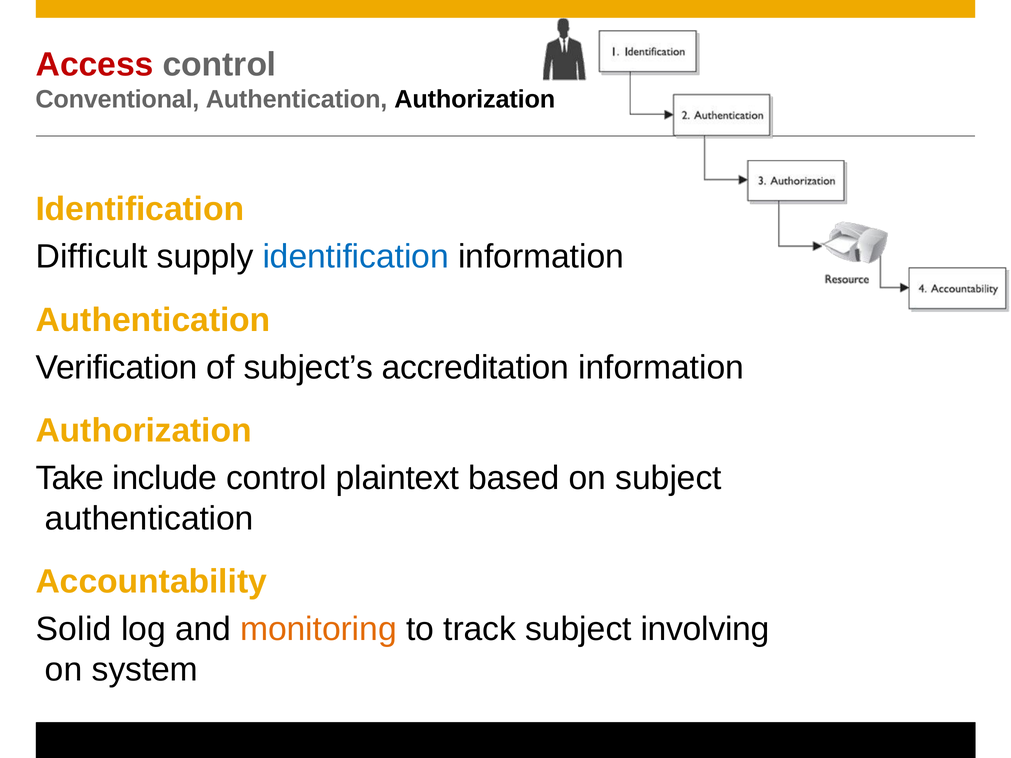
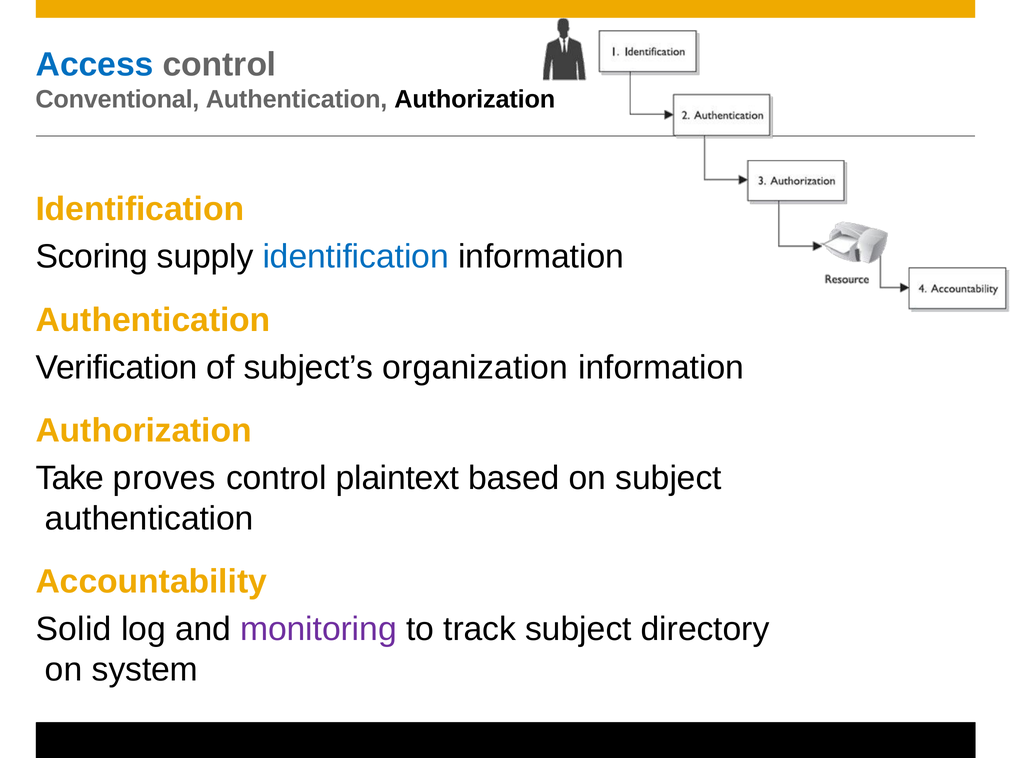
Access colour: red -> blue
Difficult: Difficult -> Scoring
accreditation: accreditation -> organization
include: include -> proves
monitoring colour: orange -> purple
involving: involving -> directory
